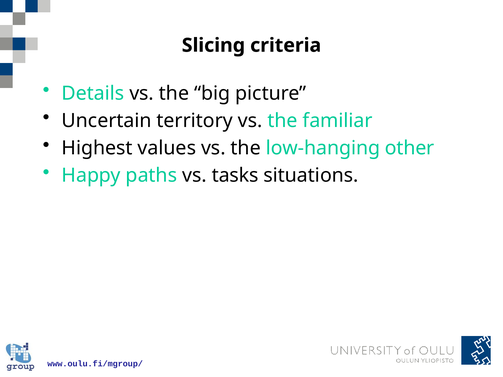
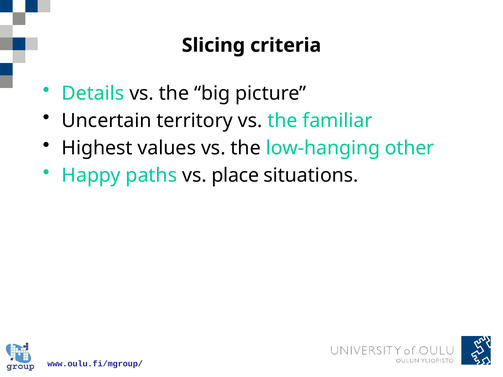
tasks: tasks -> place
